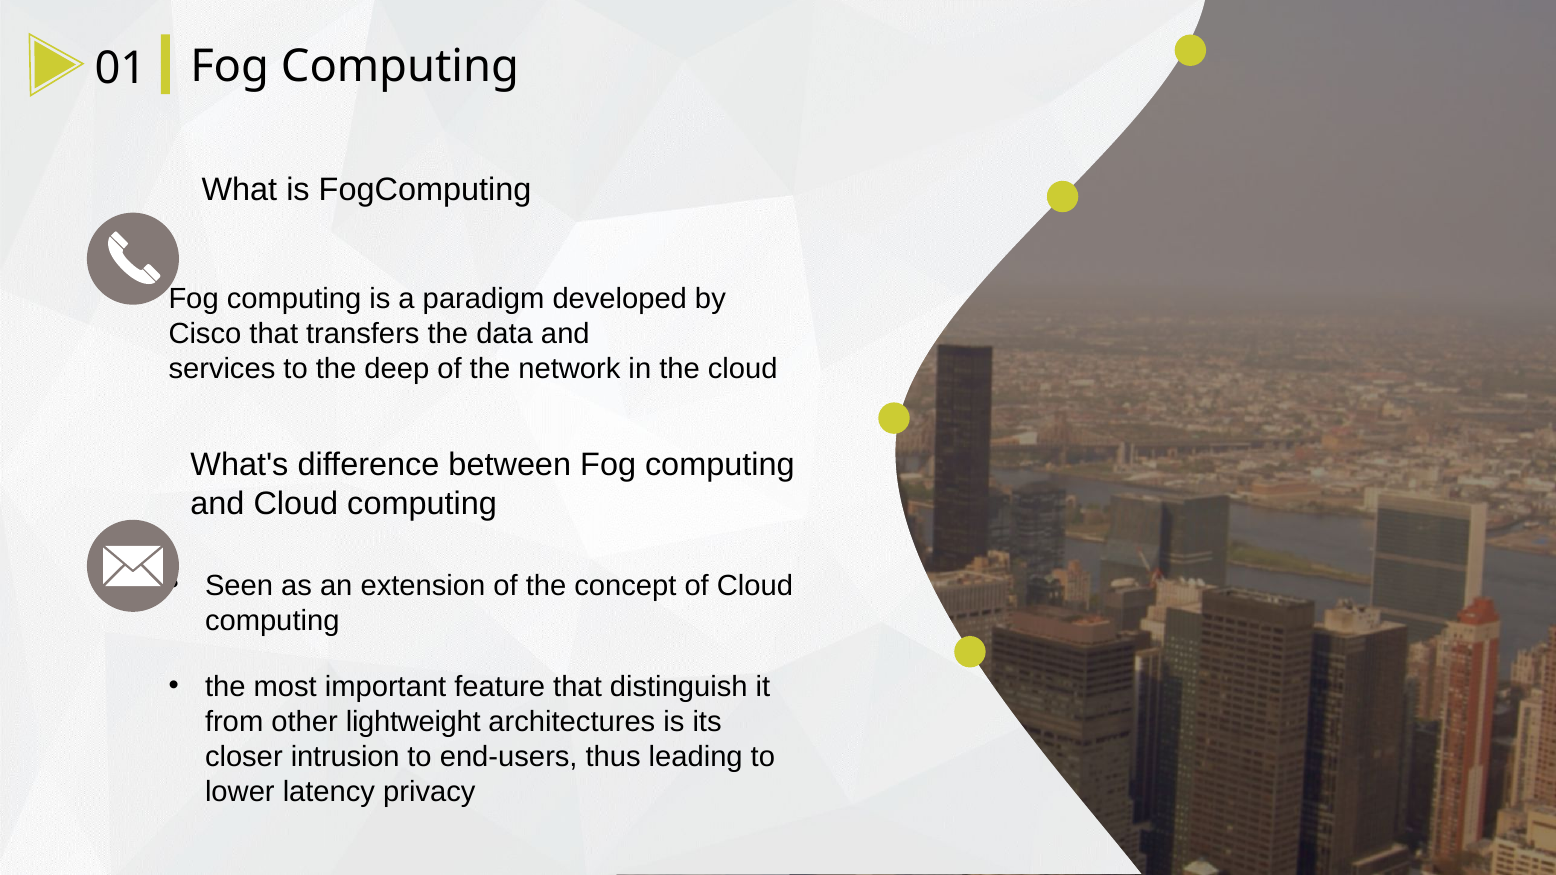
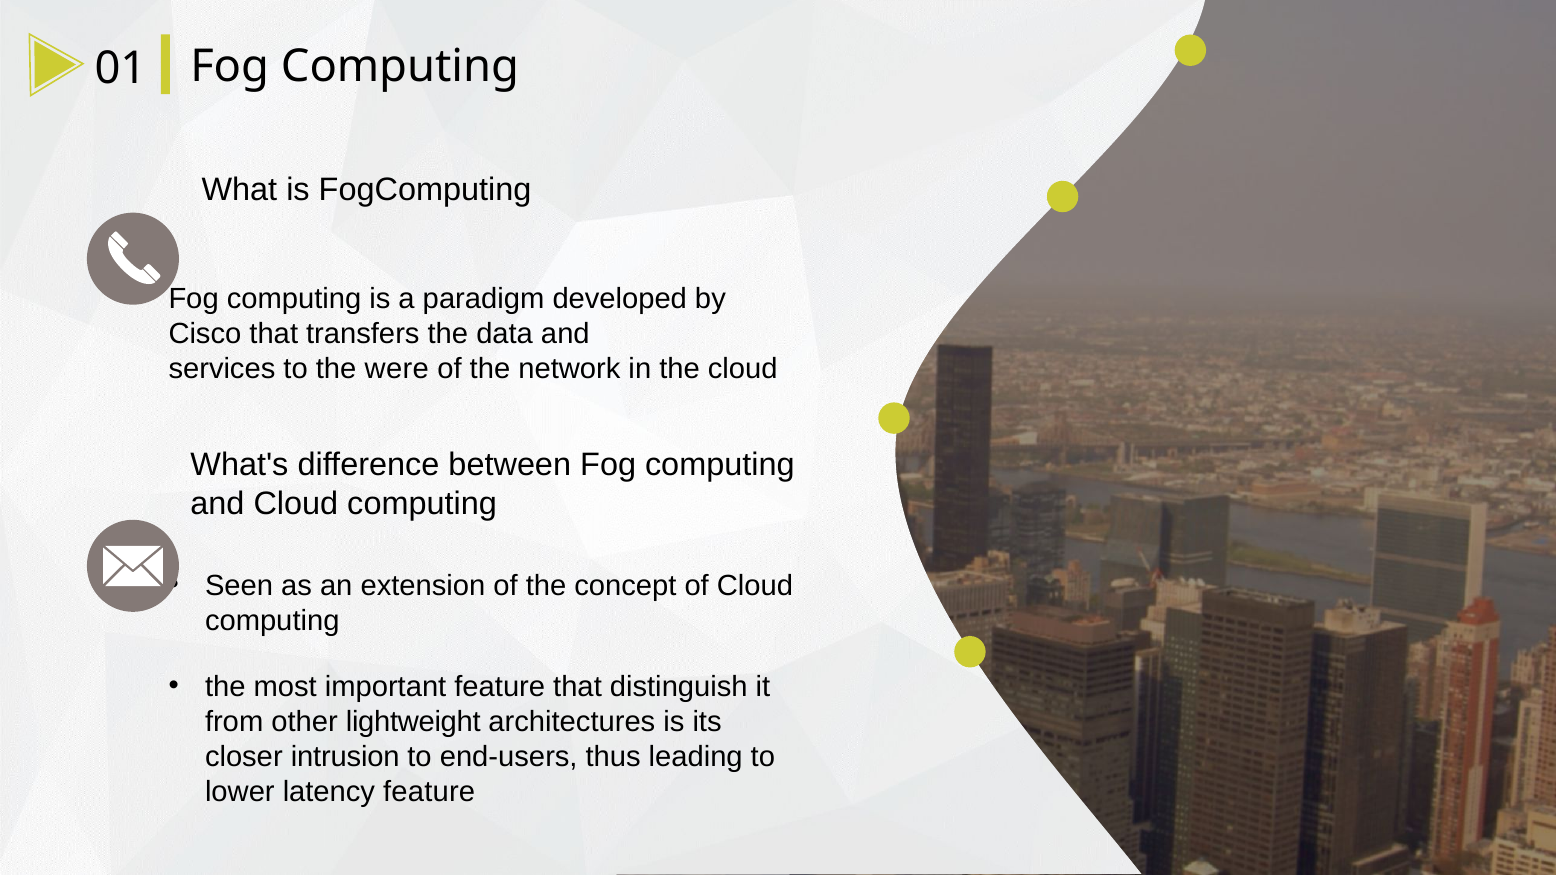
deep: deep -> were
latency privacy: privacy -> feature
